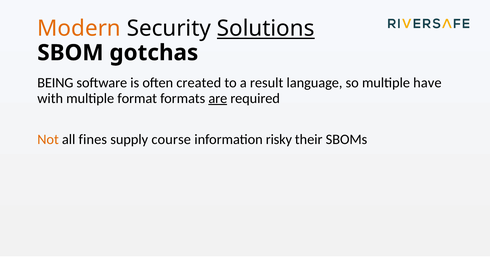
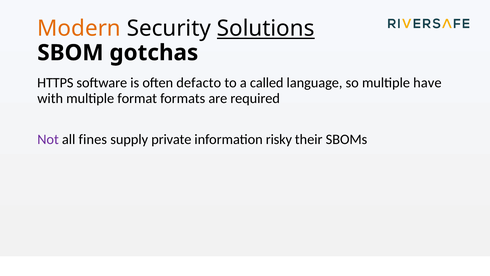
BEING: BEING -> HTTPS
created: created -> defacto
result: result -> called
are underline: present -> none
Not colour: orange -> purple
course: course -> private
